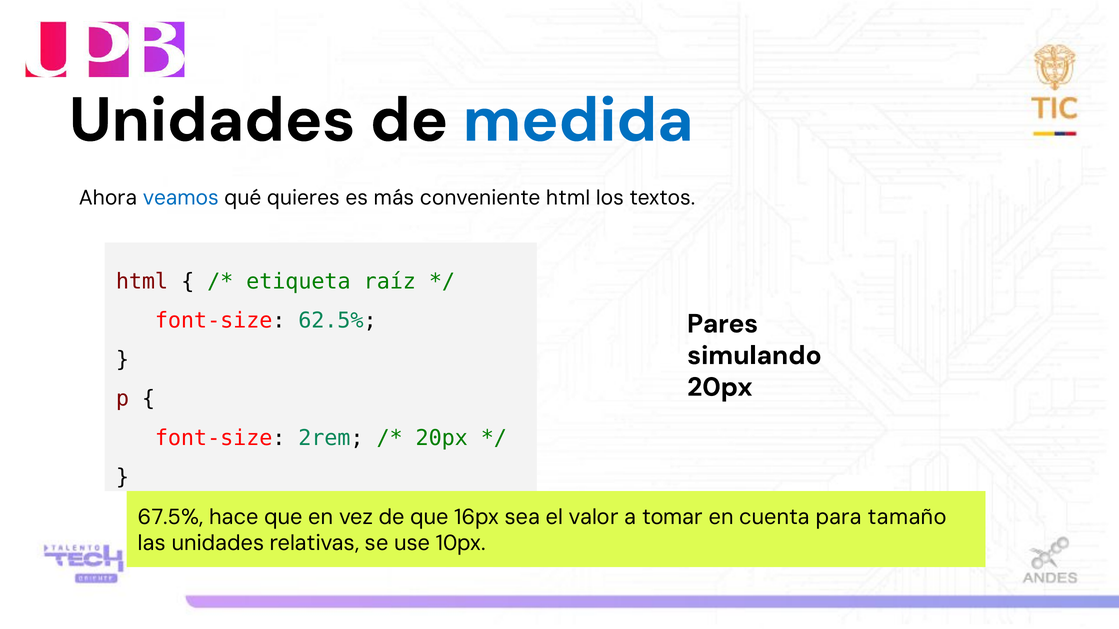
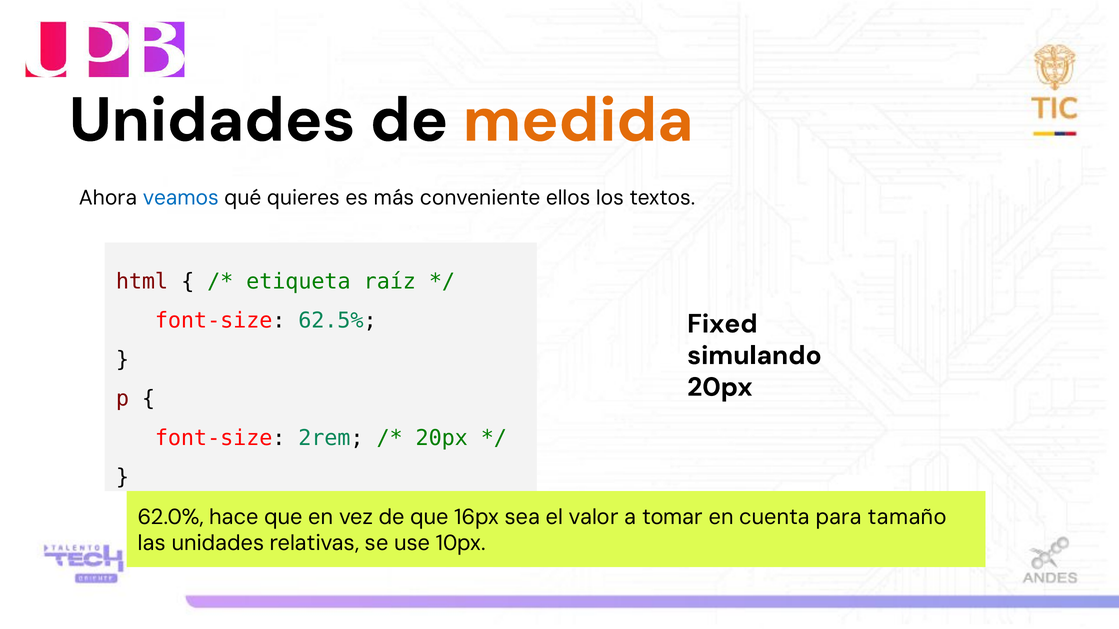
medida colour: blue -> orange
conveniente html: html -> ellos
Pares: Pares -> Fixed
67.5%: 67.5% -> 62.0%
